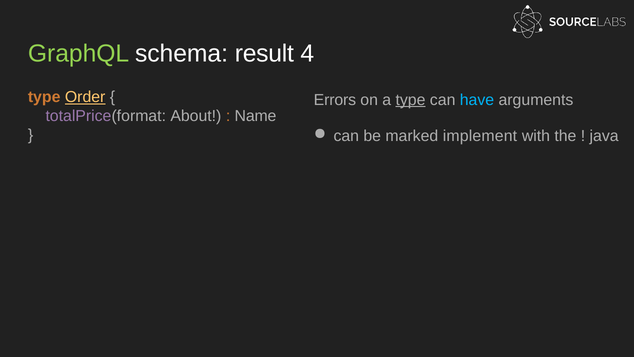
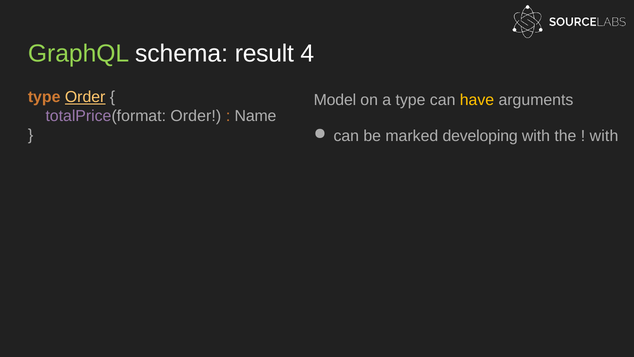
Errors: Errors -> Model
type at (411, 100) underline: present -> none
have colour: light blue -> yellow
totalPrice(format About: About -> Order
implement: implement -> developing
java at (604, 136): java -> with
